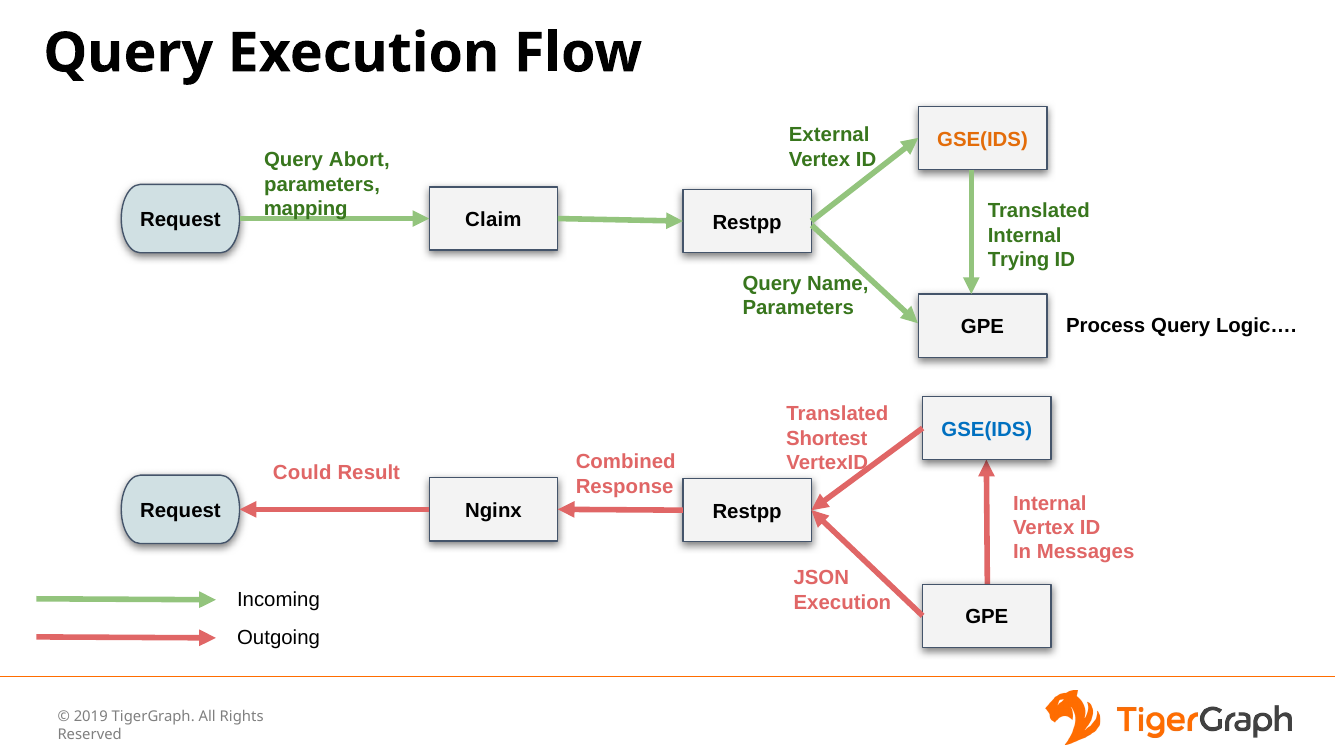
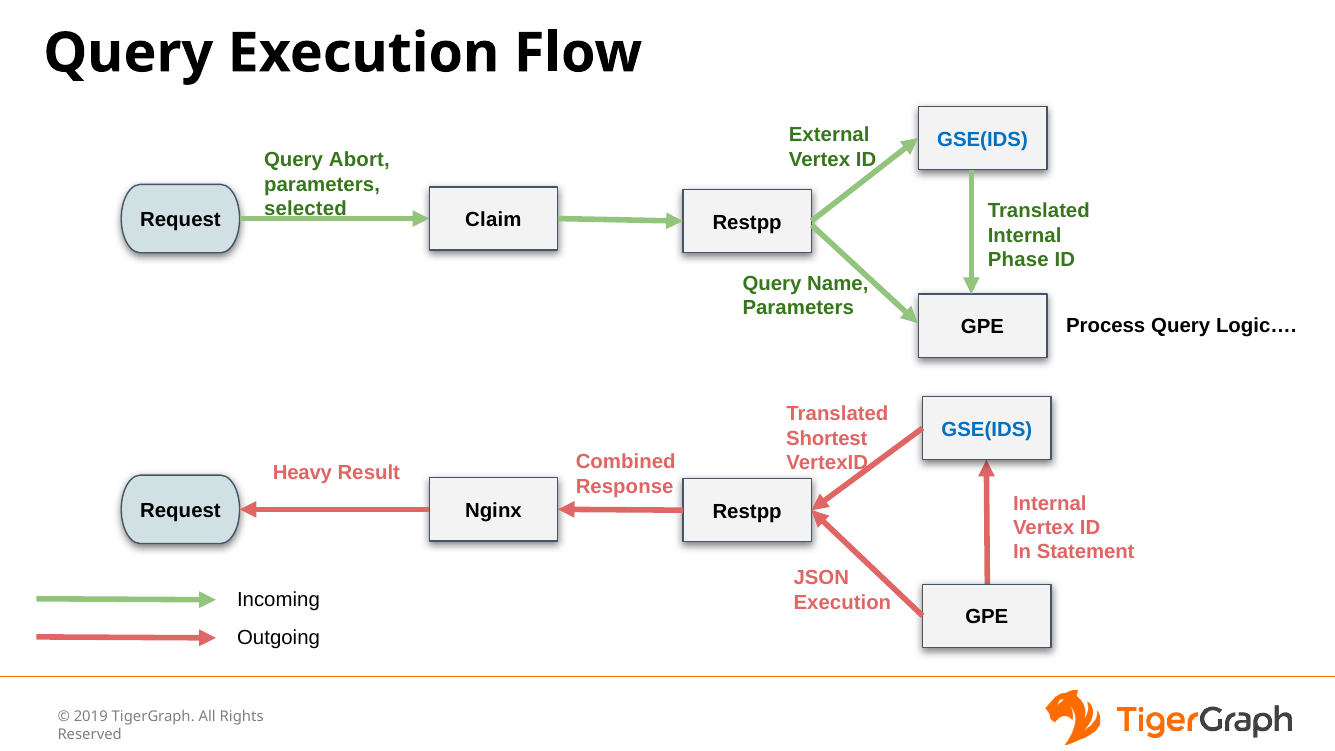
GSE(IDS at (983, 139) colour: orange -> blue
mapping: mapping -> selected
Trying: Trying -> Phase
Could: Could -> Heavy
Messages: Messages -> Statement
